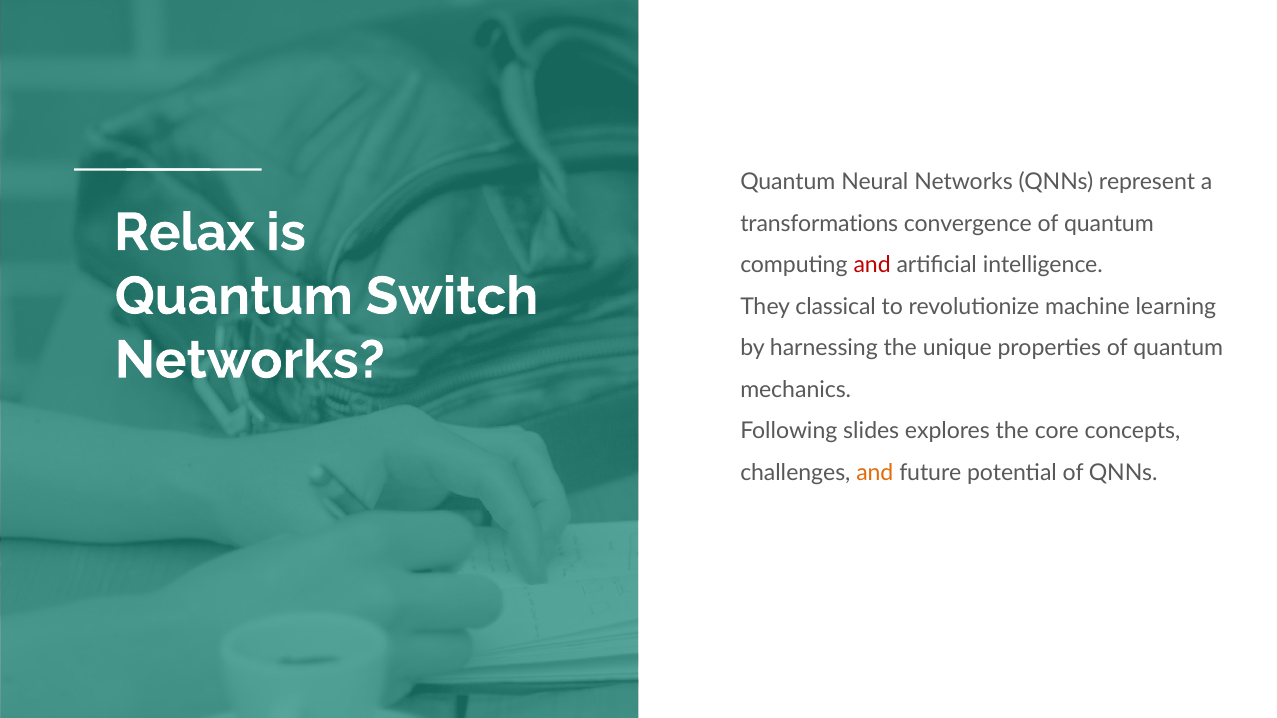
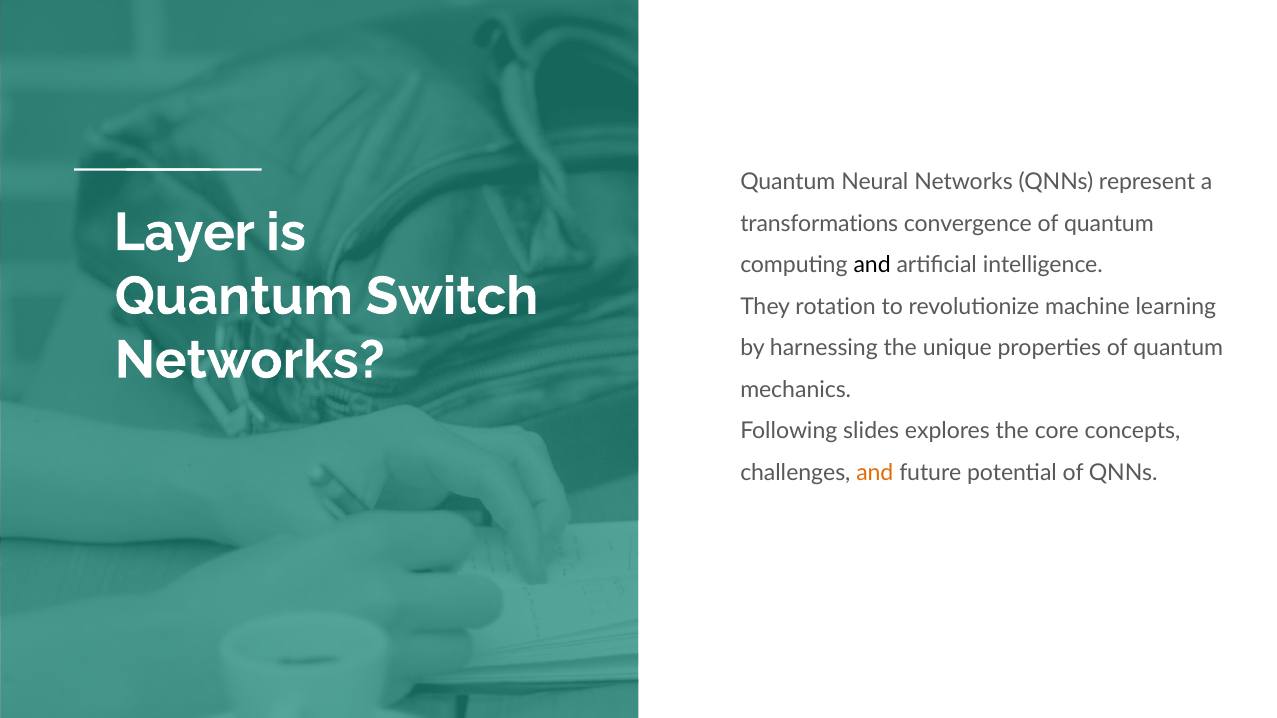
Relax: Relax -> Layer
and at (872, 265) colour: red -> black
classical: classical -> rotation
